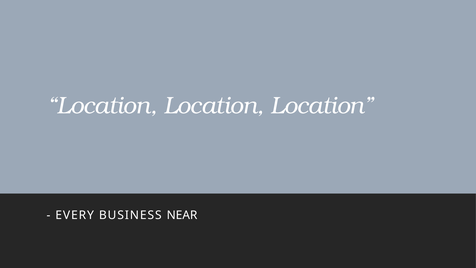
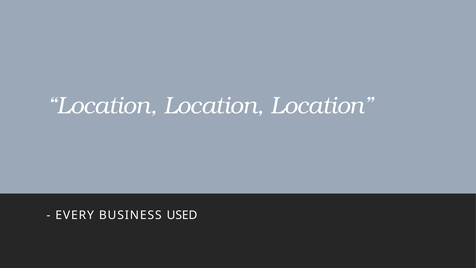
NEAR: NEAR -> USED
